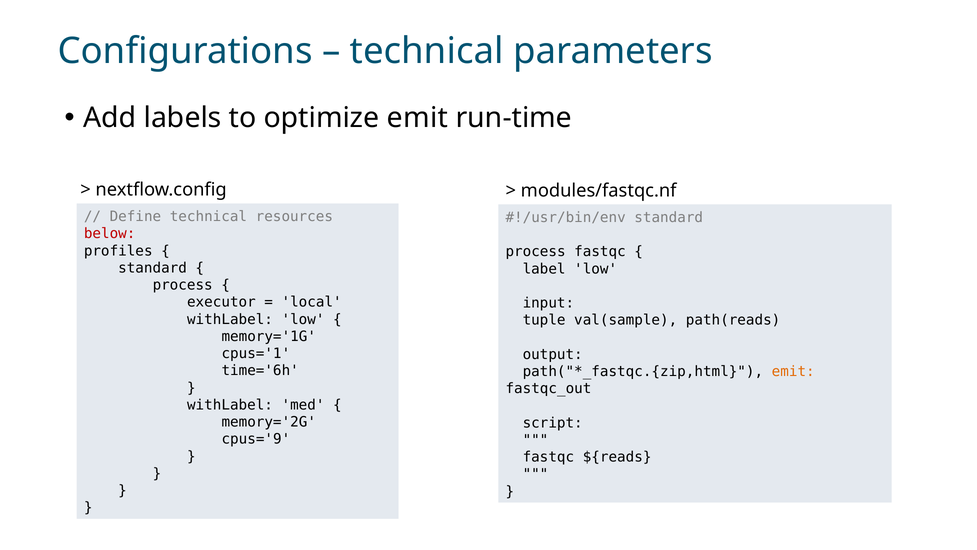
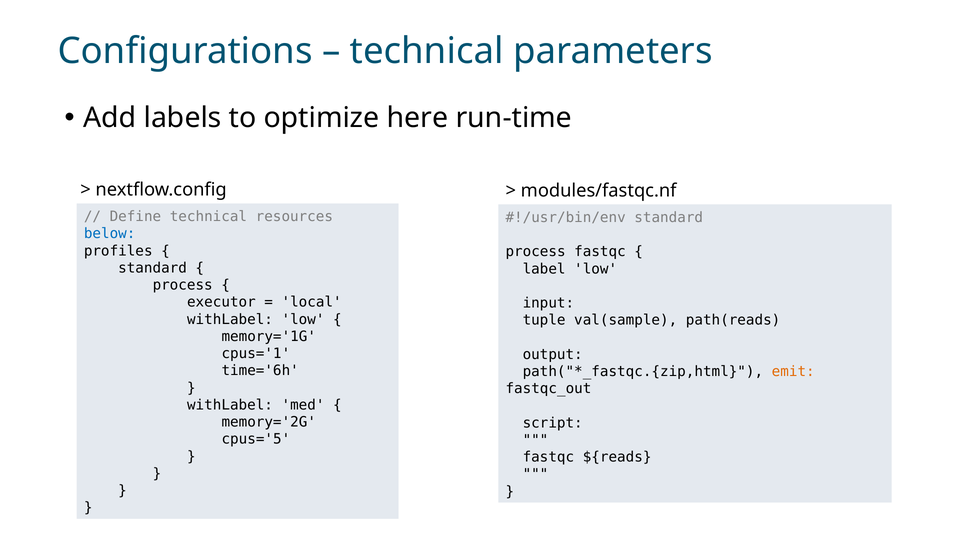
optimize emit: emit -> here
below colour: red -> blue
cpus='9: cpus='9 -> cpus='5
